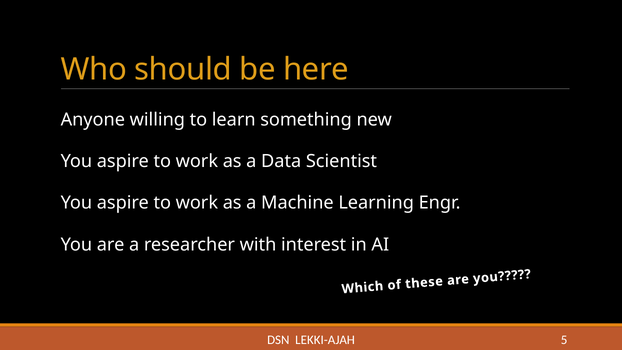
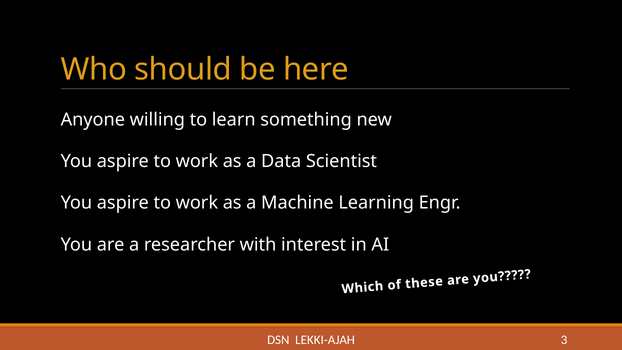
5: 5 -> 3
